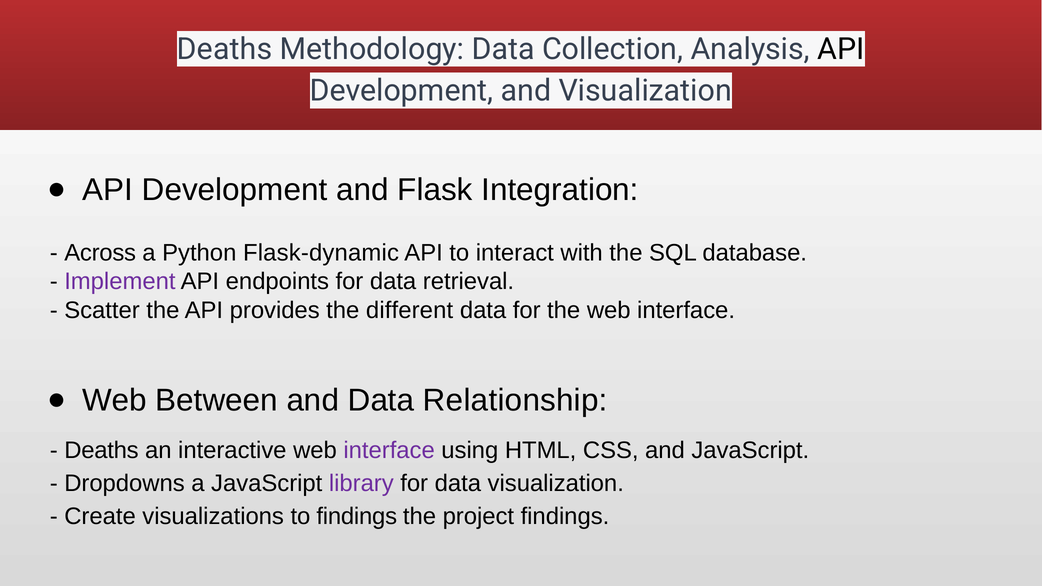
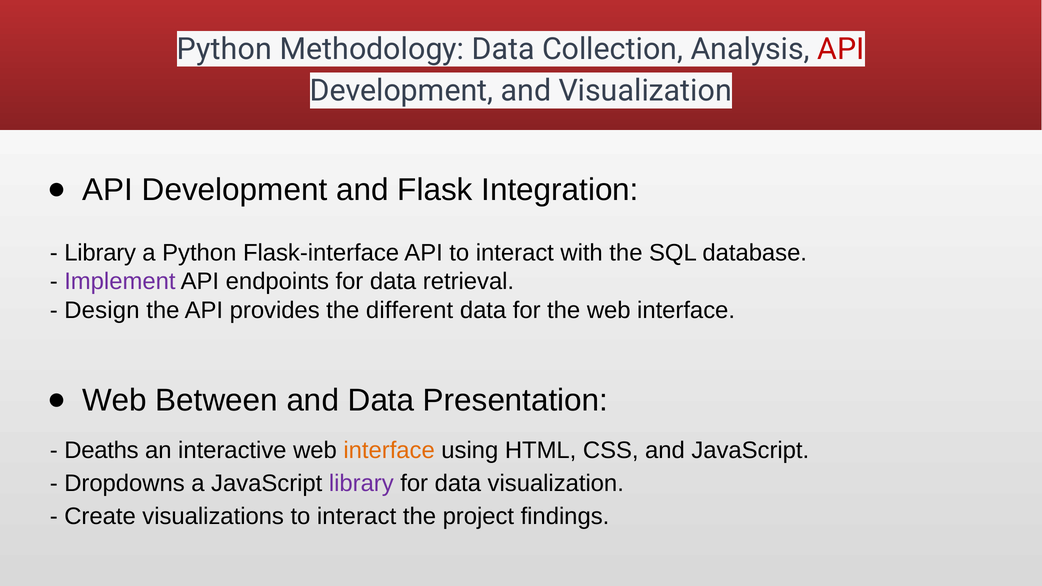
Deaths at (225, 49): Deaths -> Python
API at (841, 49) colour: black -> red
Across at (100, 253): Across -> Library
Flask-dynamic: Flask-dynamic -> Flask-interface
Scatter: Scatter -> Design
Relationship: Relationship -> Presentation
interface at (389, 450) colour: purple -> orange
visualizations to findings: findings -> interact
